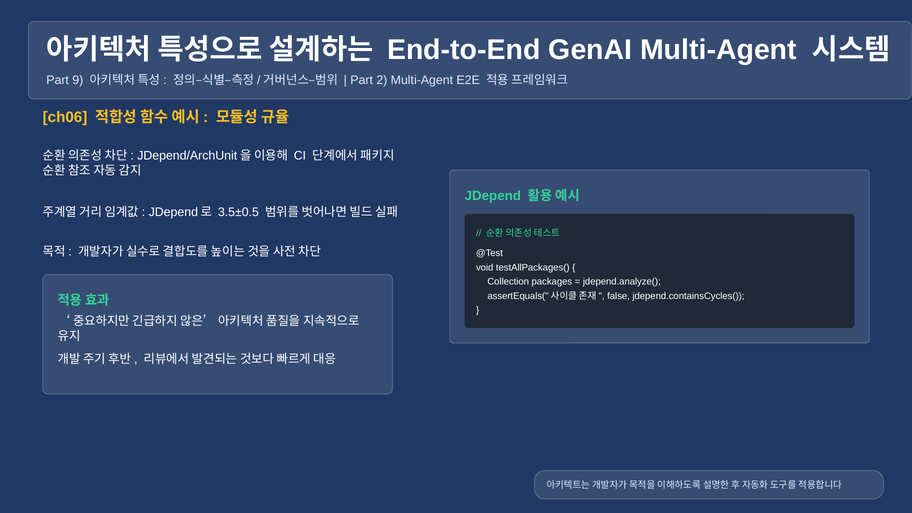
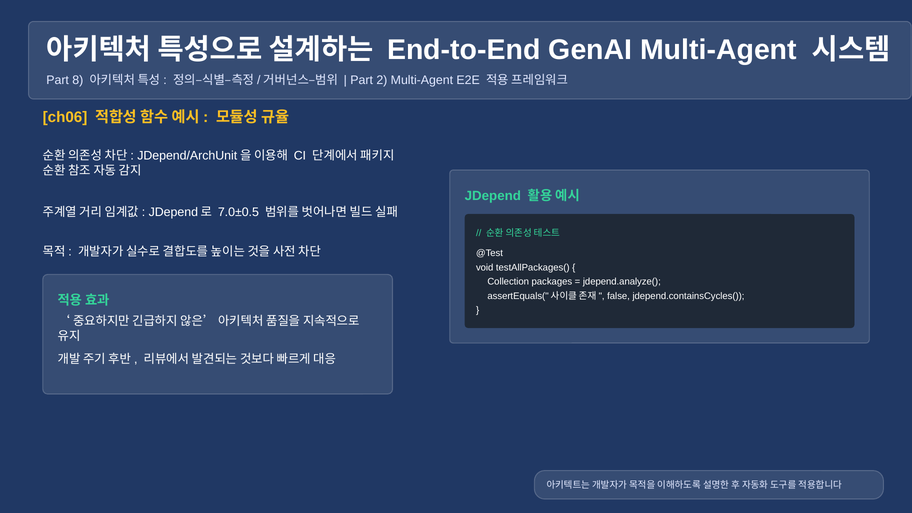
9: 9 -> 8
3.5±0.5: 3.5±0.5 -> 7.0±0.5
